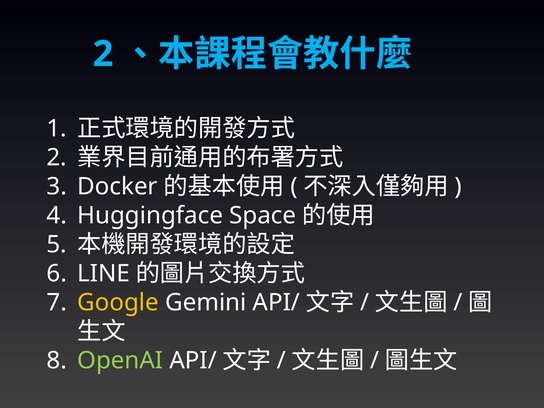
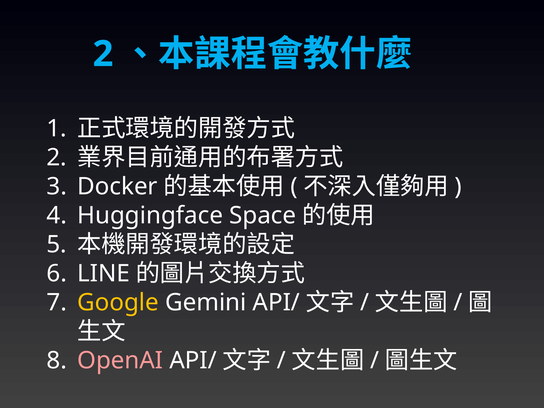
OpenAI colour: light green -> pink
